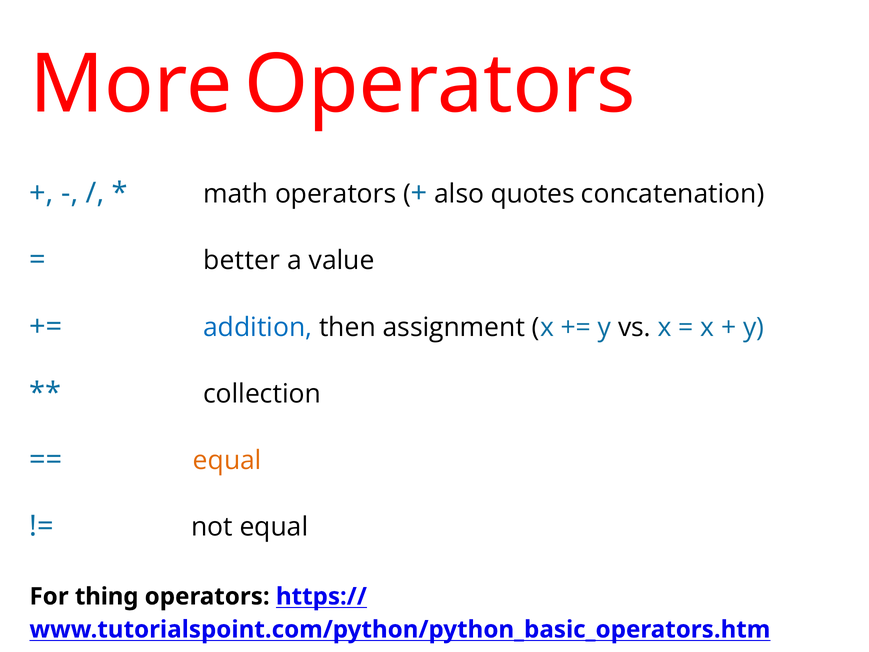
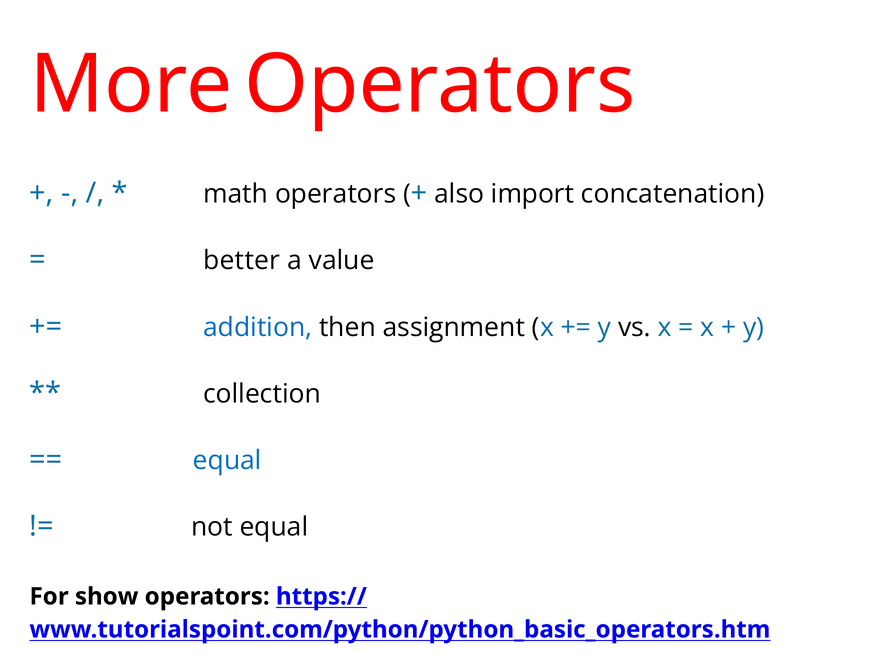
quotes: quotes -> import
equal at (227, 460) colour: orange -> blue
thing: thing -> show
